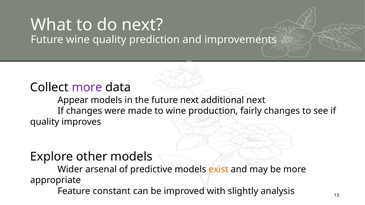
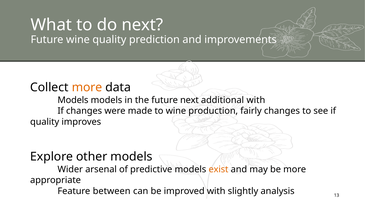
more at (87, 88) colour: purple -> orange
Appear at (73, 100): Appear -> Models
additional next: next -> with
constant: constant -> between
